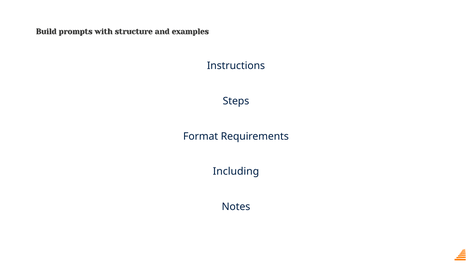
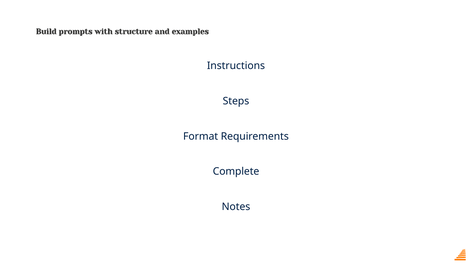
Including: Including -> Complete
